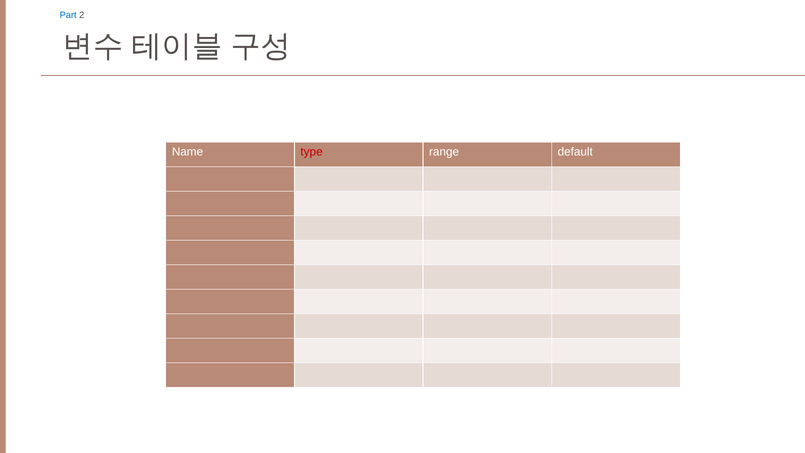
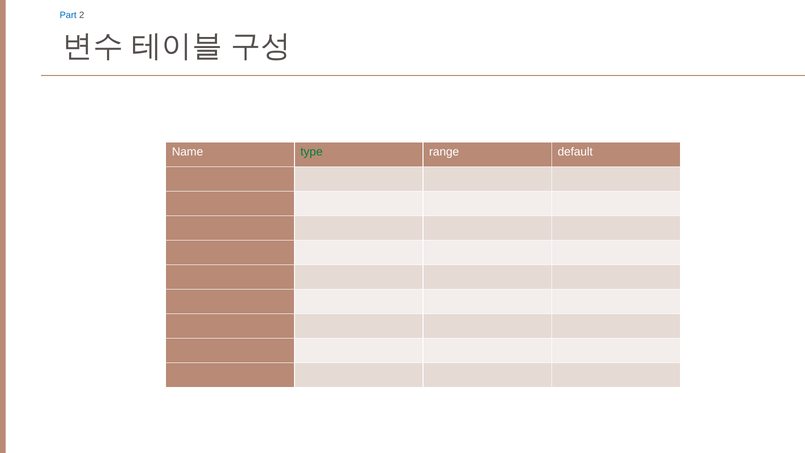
type colour: red -> green
